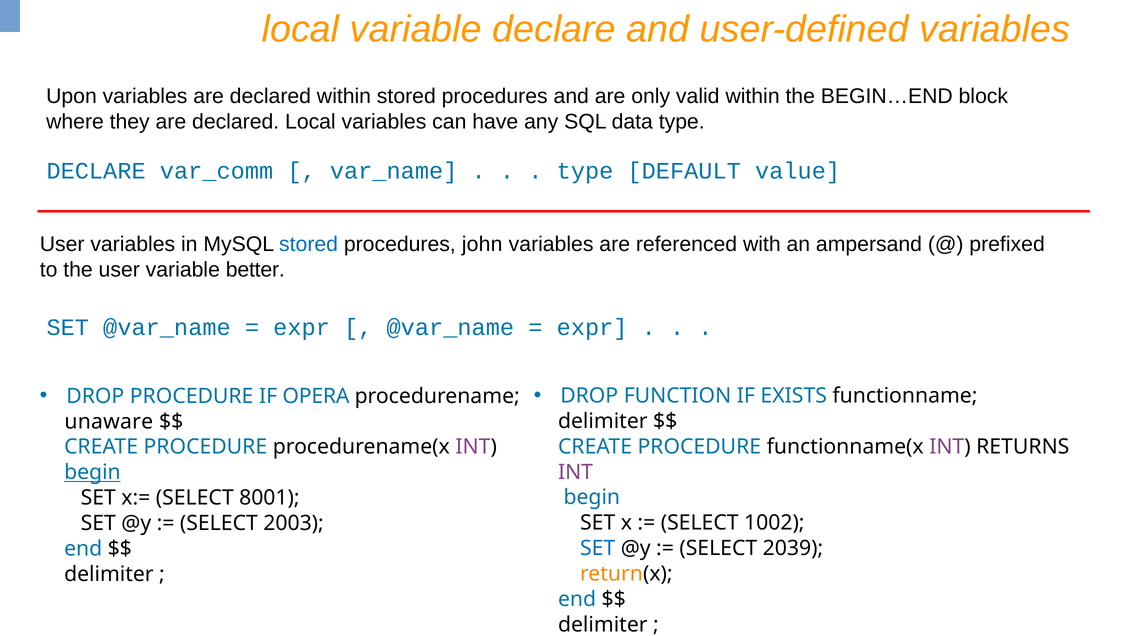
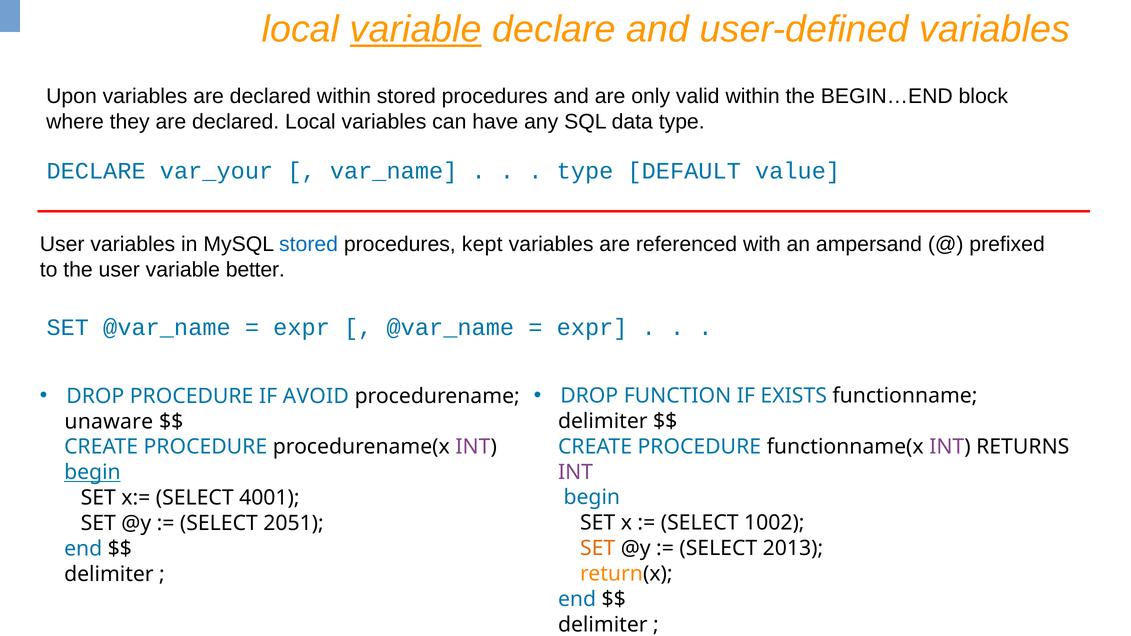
variable at (416, 29) underline: none -> present
var_comm: var_comm -> var_your
john: john -> kept
OPERA: OPERA -> AVOID
8001: 8001 -> 4001
2003: 2003 -> 2051
SET at (598, 549) colour: blue -> orange
2039: 2039 -> 2013
